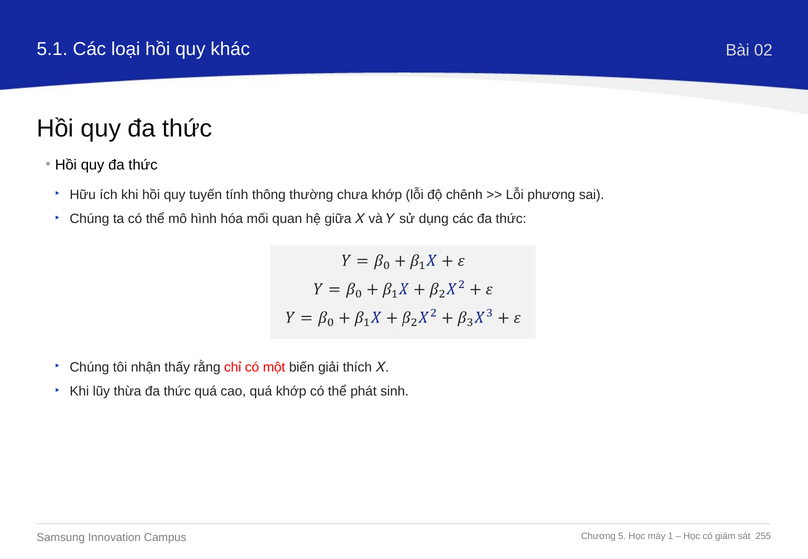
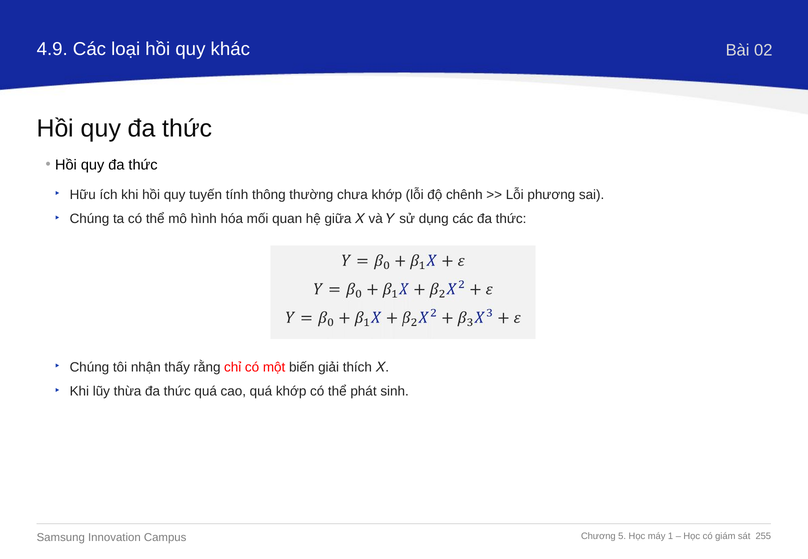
5.1: 5.1 -> 4.9
